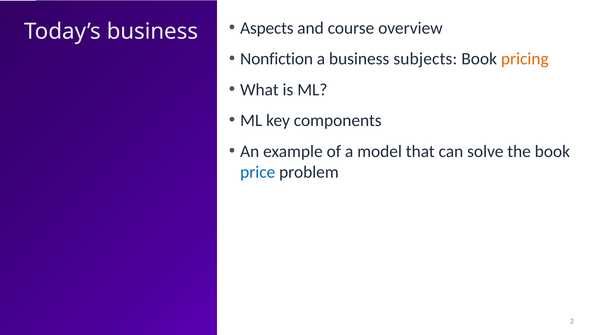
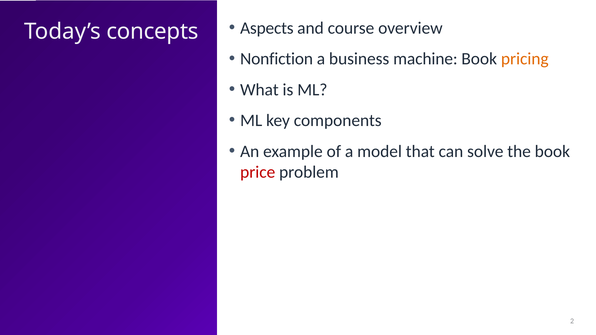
Today’s business: business -> concepts
subjects: subjects -> machine
price colour: blue -> red
